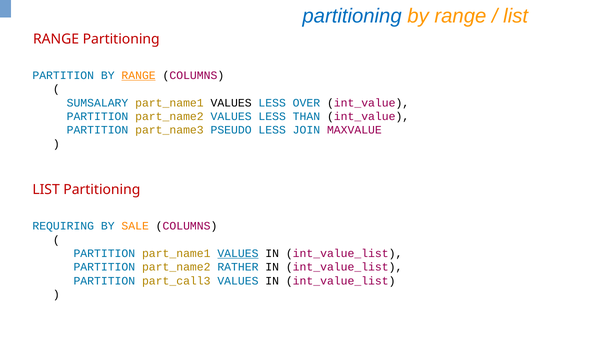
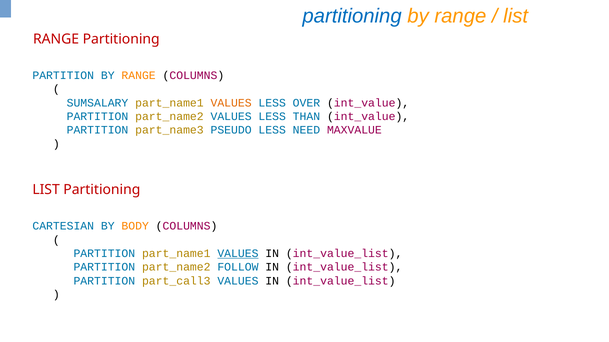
RANGE at (139, 76) underline: present -> none
VALUES at (231, 103) colour: black -> orange
JOIN: JOIN -> NEED
REQUIRING: REQUIRING -> CARTESIAN
SALE: SALE -> BODY
RATHER: RATHER -> FOLLOW
